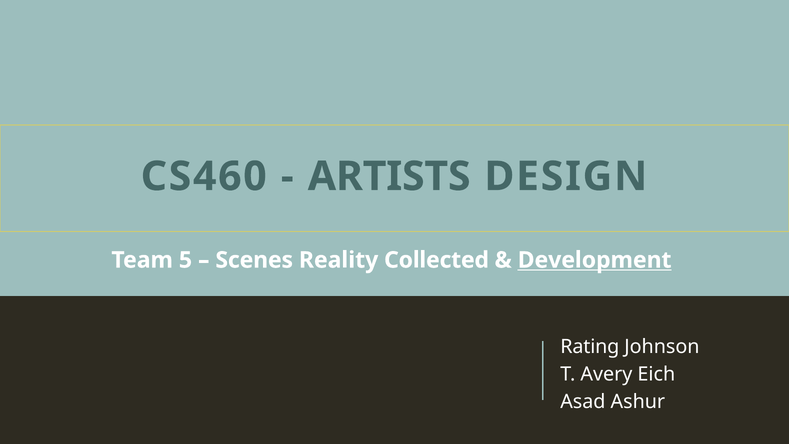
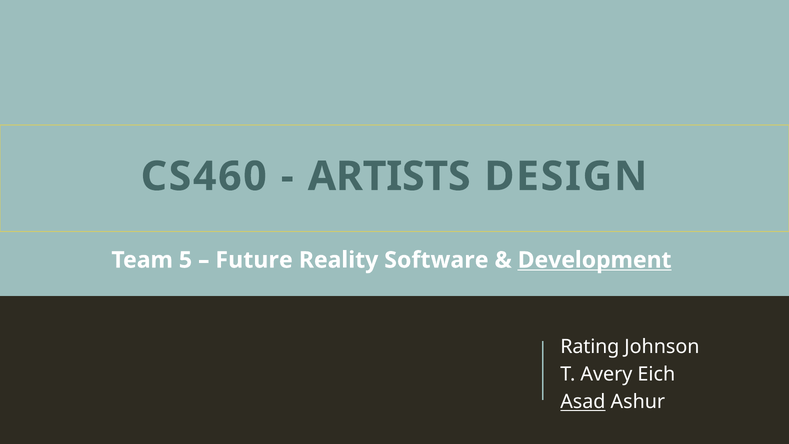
Scenes: Scenes -> Future
Collected: Collected -> Software
Asad underline: none -> present
